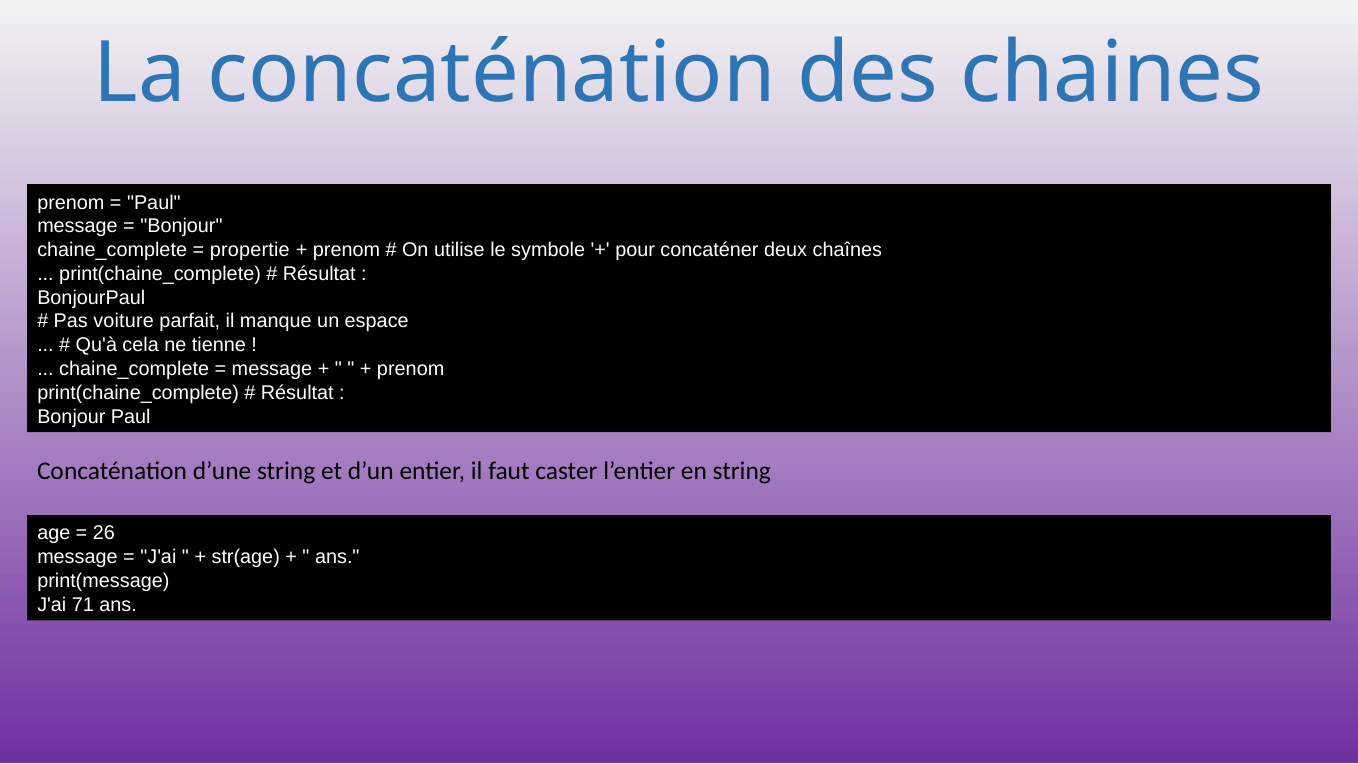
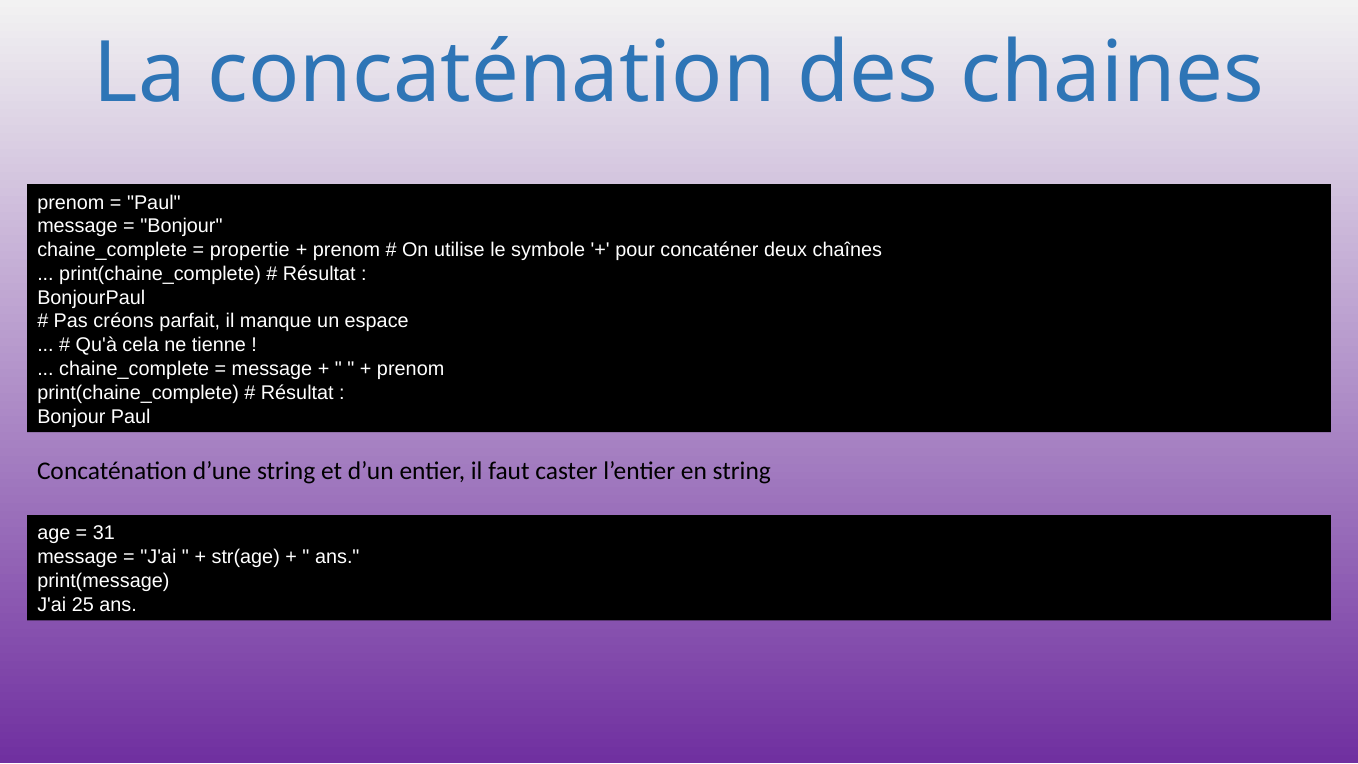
voiture: voiture -> créons
26: 26 -> 31
71: 71 -> 25
